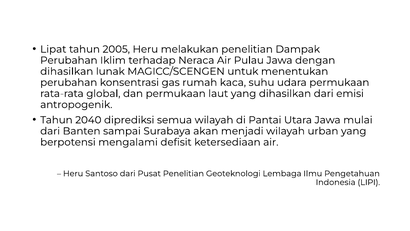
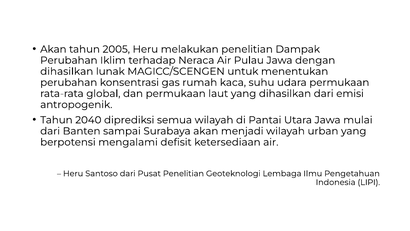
Lipat at (53, 49): Lipat -> Akan
